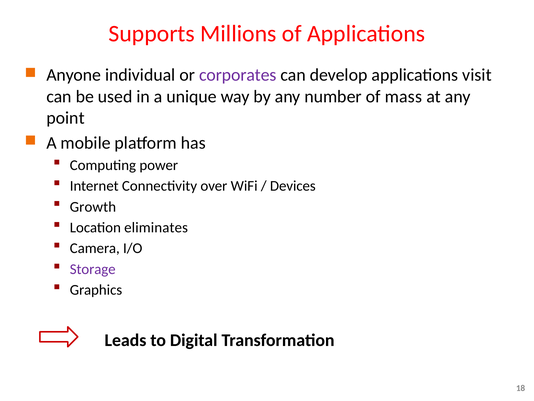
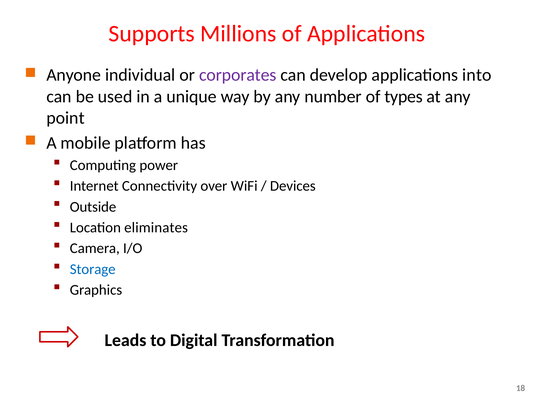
visit: visit -> into
mass: mass -> types
Growth: Growth -> Outside
Storage colour: purple -> blue
